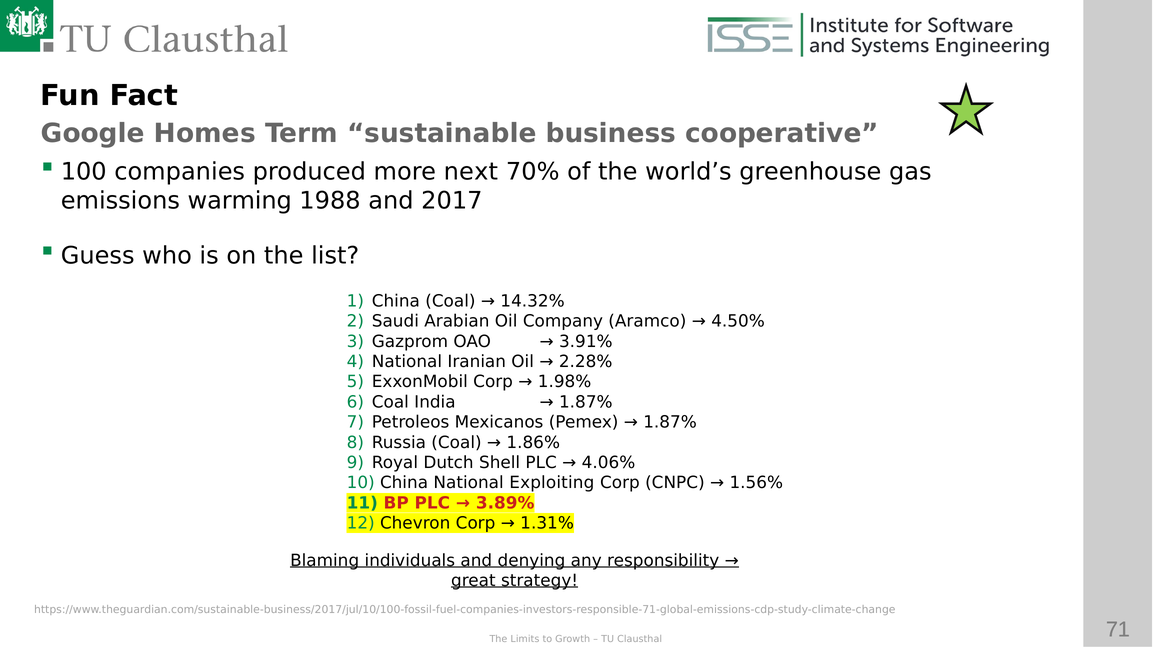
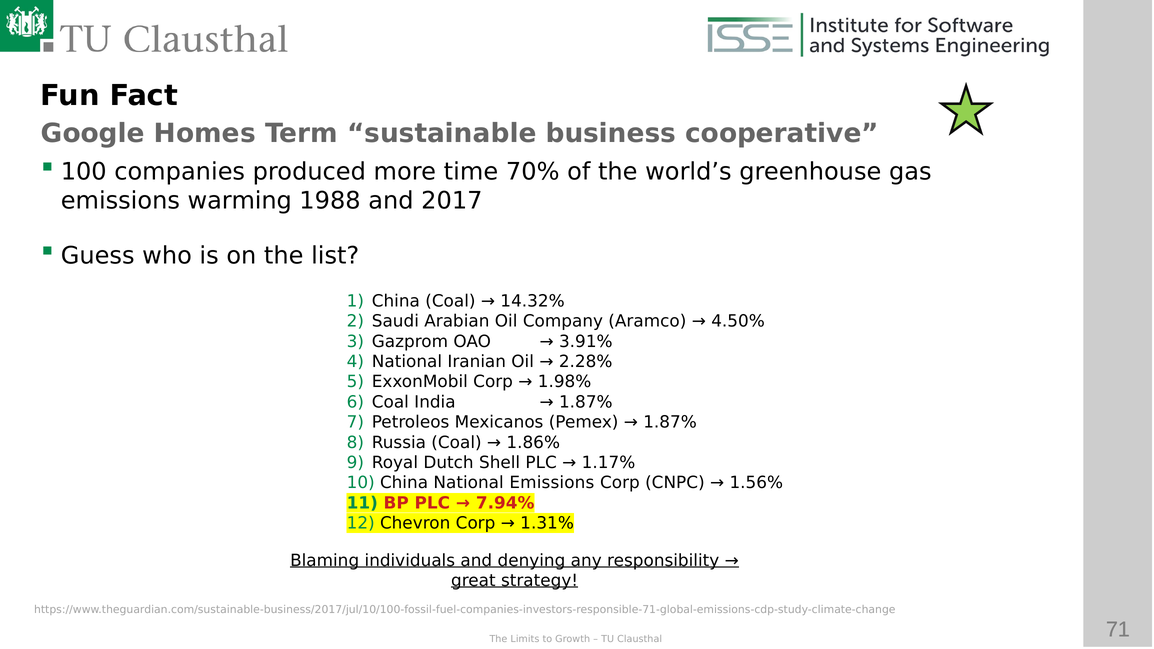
next: next -> time
4.06%: 4.06% -> 1.17%
National Exploiting: Exploiting -> Emissions
3.89%: 3.89% -> 7.94%
